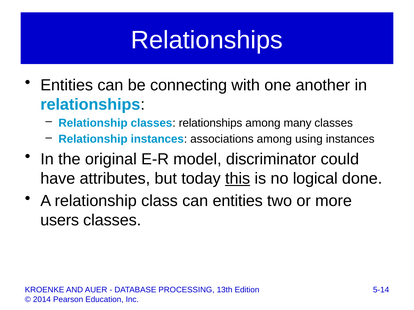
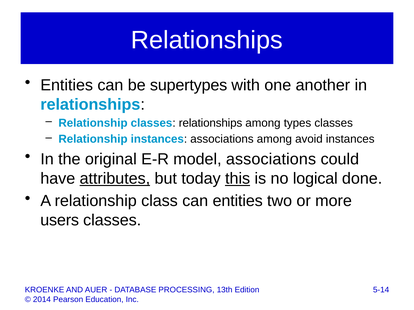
connecting: connecting -> supertypes
many: many -> types
using: using -> avoid
model discriminator: discriminator -> associations
attributes underline: none -> present
